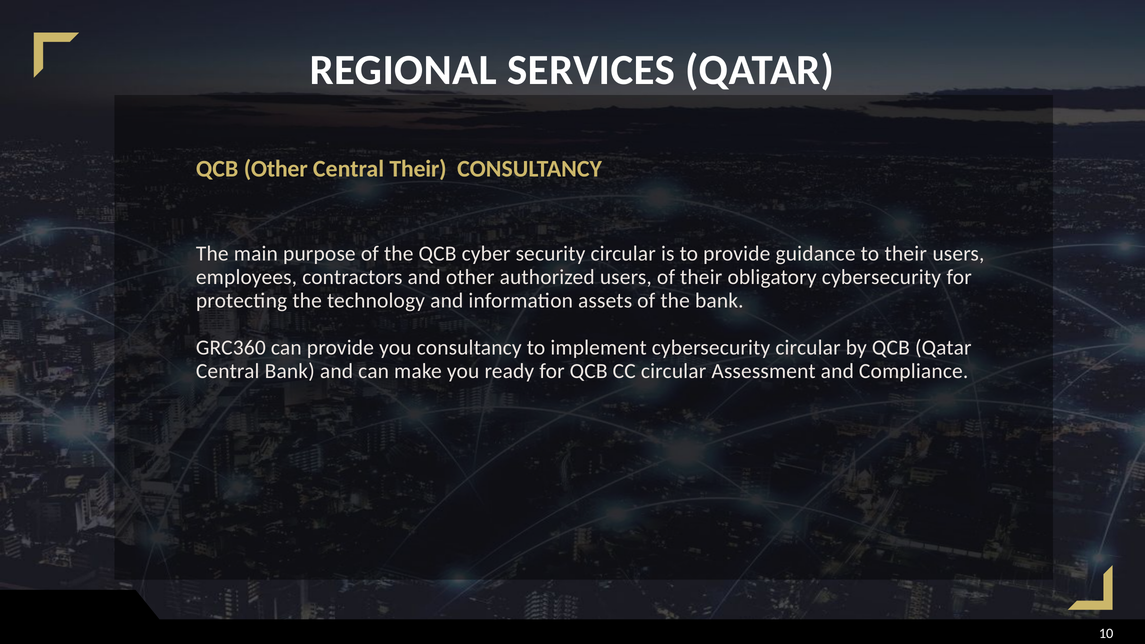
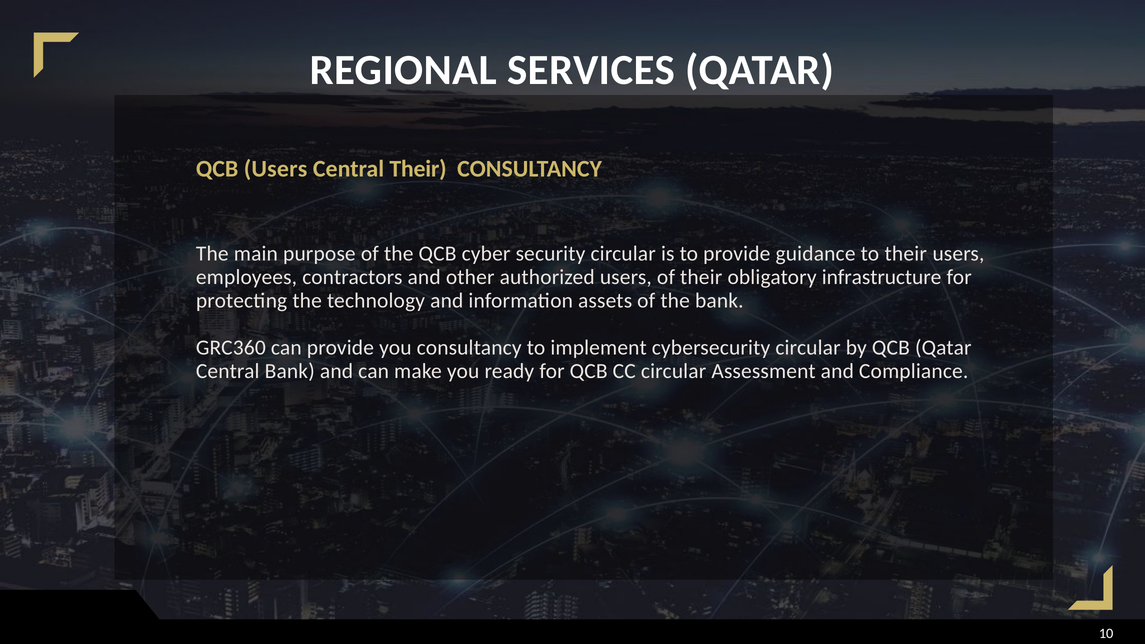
QCB Other: Other -> Users
obligatory cybersecurity: cybersecurity -> infrastructure
